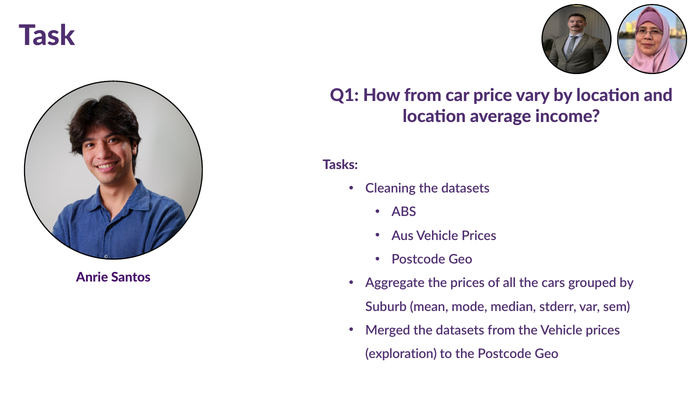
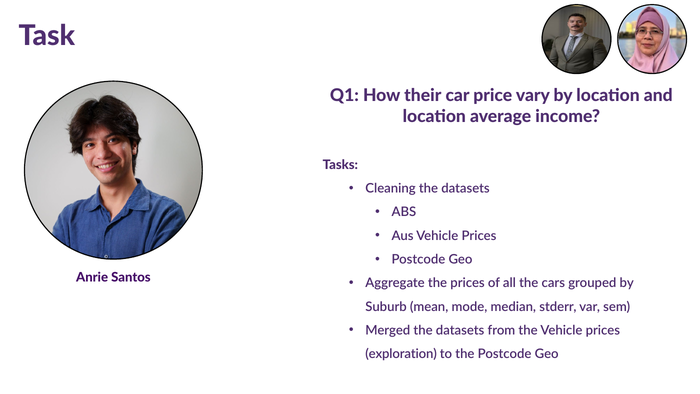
How from: from -> their
